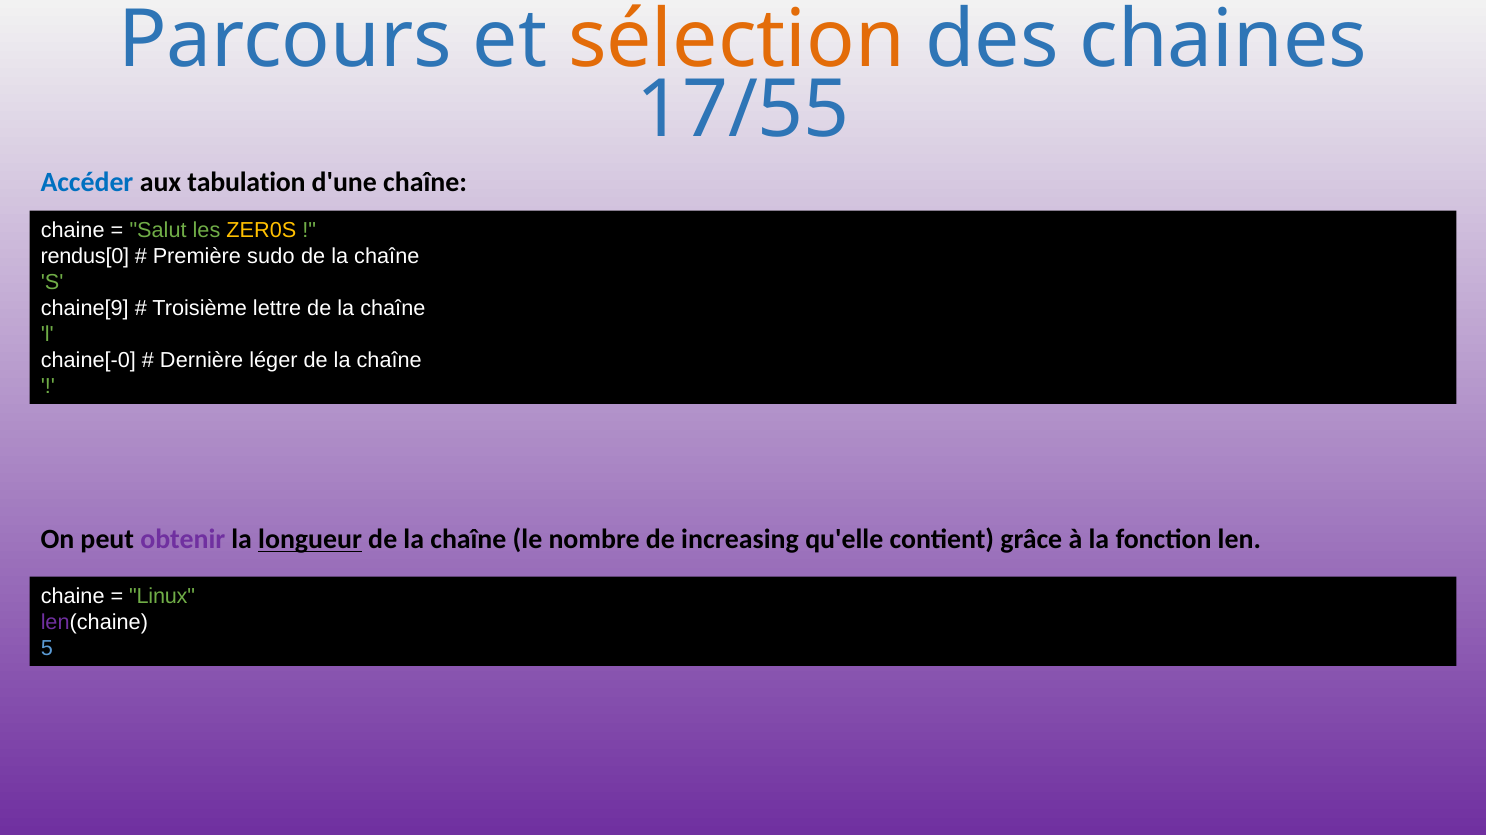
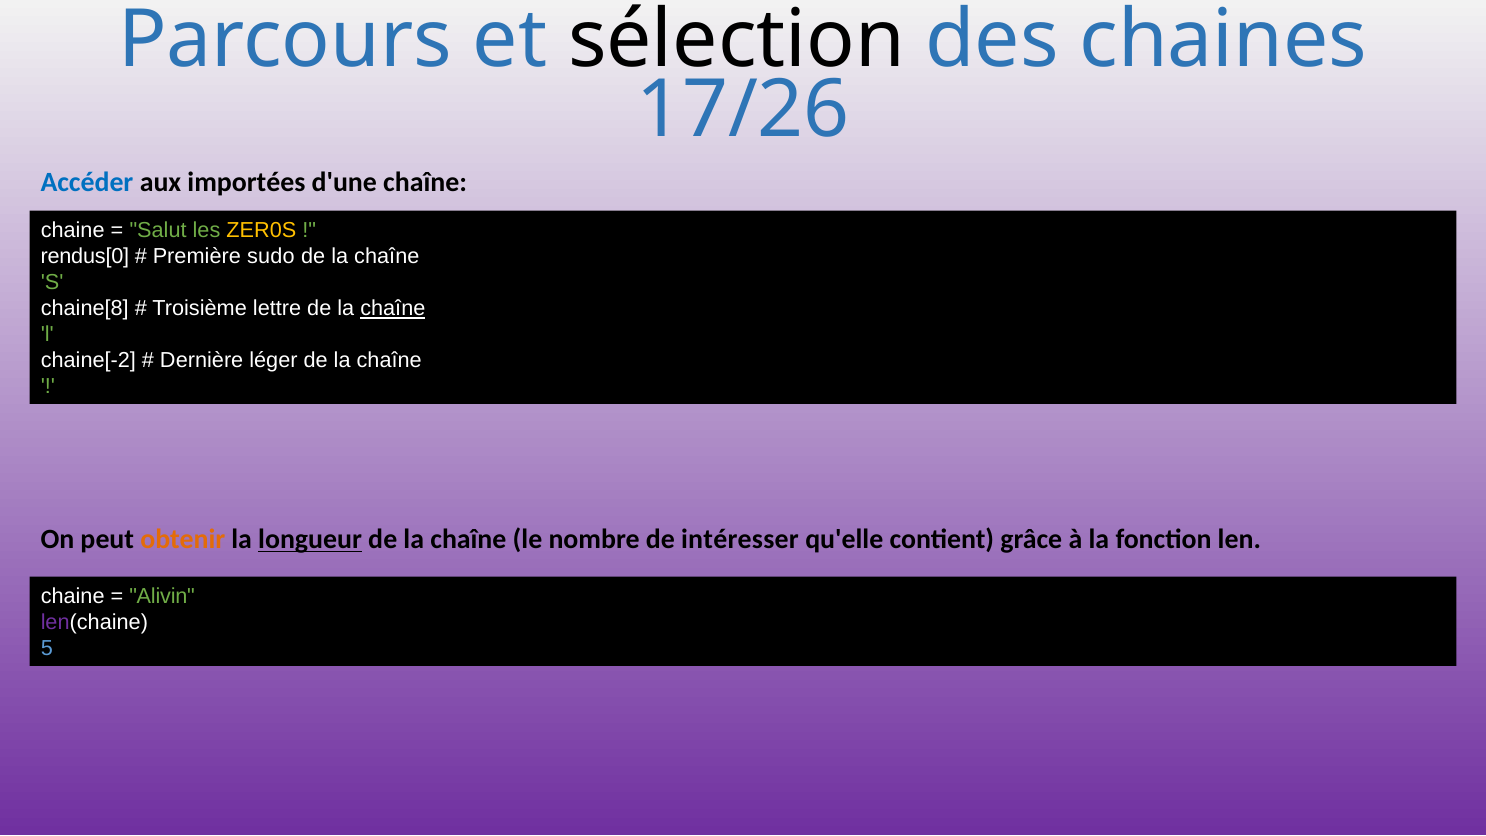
sélection colour: orange -> black
17/55: 17/55 -> 17/26
tabulation: tabulation -> importées
chaine[9: chaine[9 -> chaine[8
chaîne at (393, 309) underline: none -> present
chaine[-0: chaine[-0 -> chaine[-2
obtenir colour: purple -> orange
increasing: increasing -> intéresser
Linux: Linux -> Alivin
